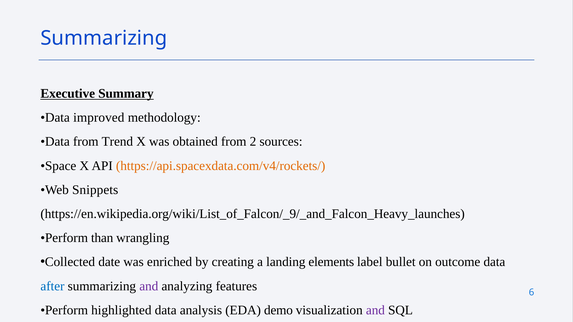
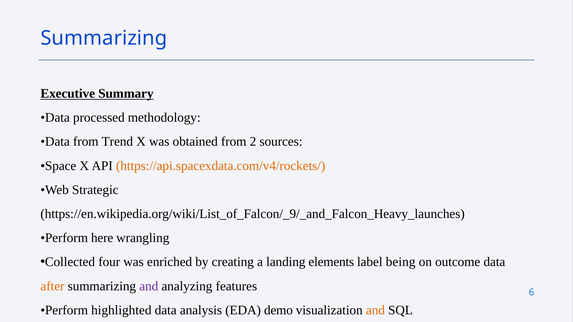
improved: improved -> processed
Snippets: Snippets -> Strategic
than: than -> here
date: date -> four
bullet: bullet -> being
after colour: blue -> orange
and at (375, 310) colour: purple -> orange
